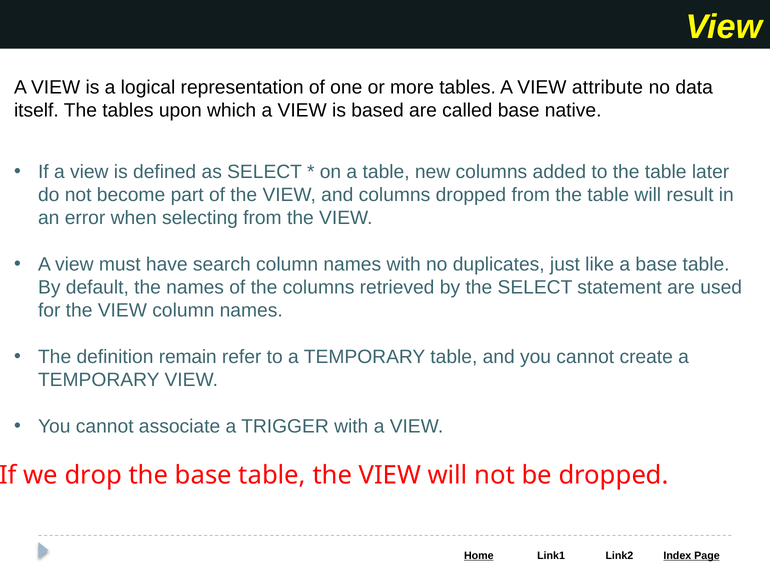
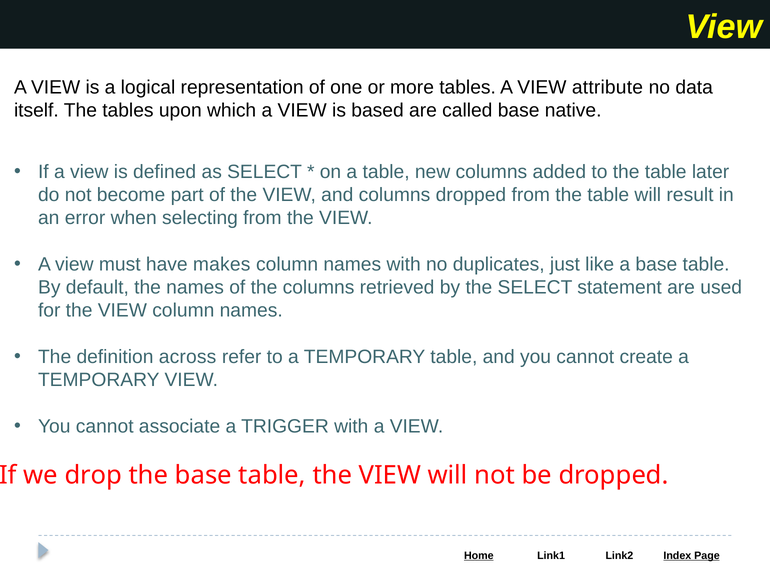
search: search -> makes
remain: remain -> across
